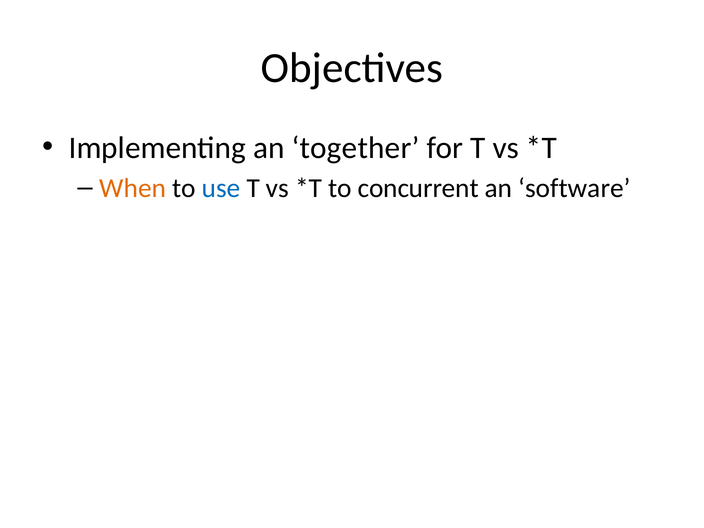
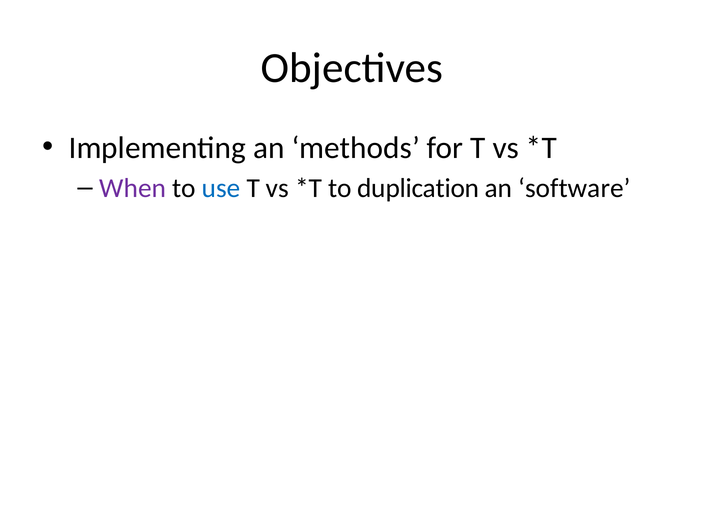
together: together -> methods
When colour: orange -> purple
concurrent: concurrent -> duplication
